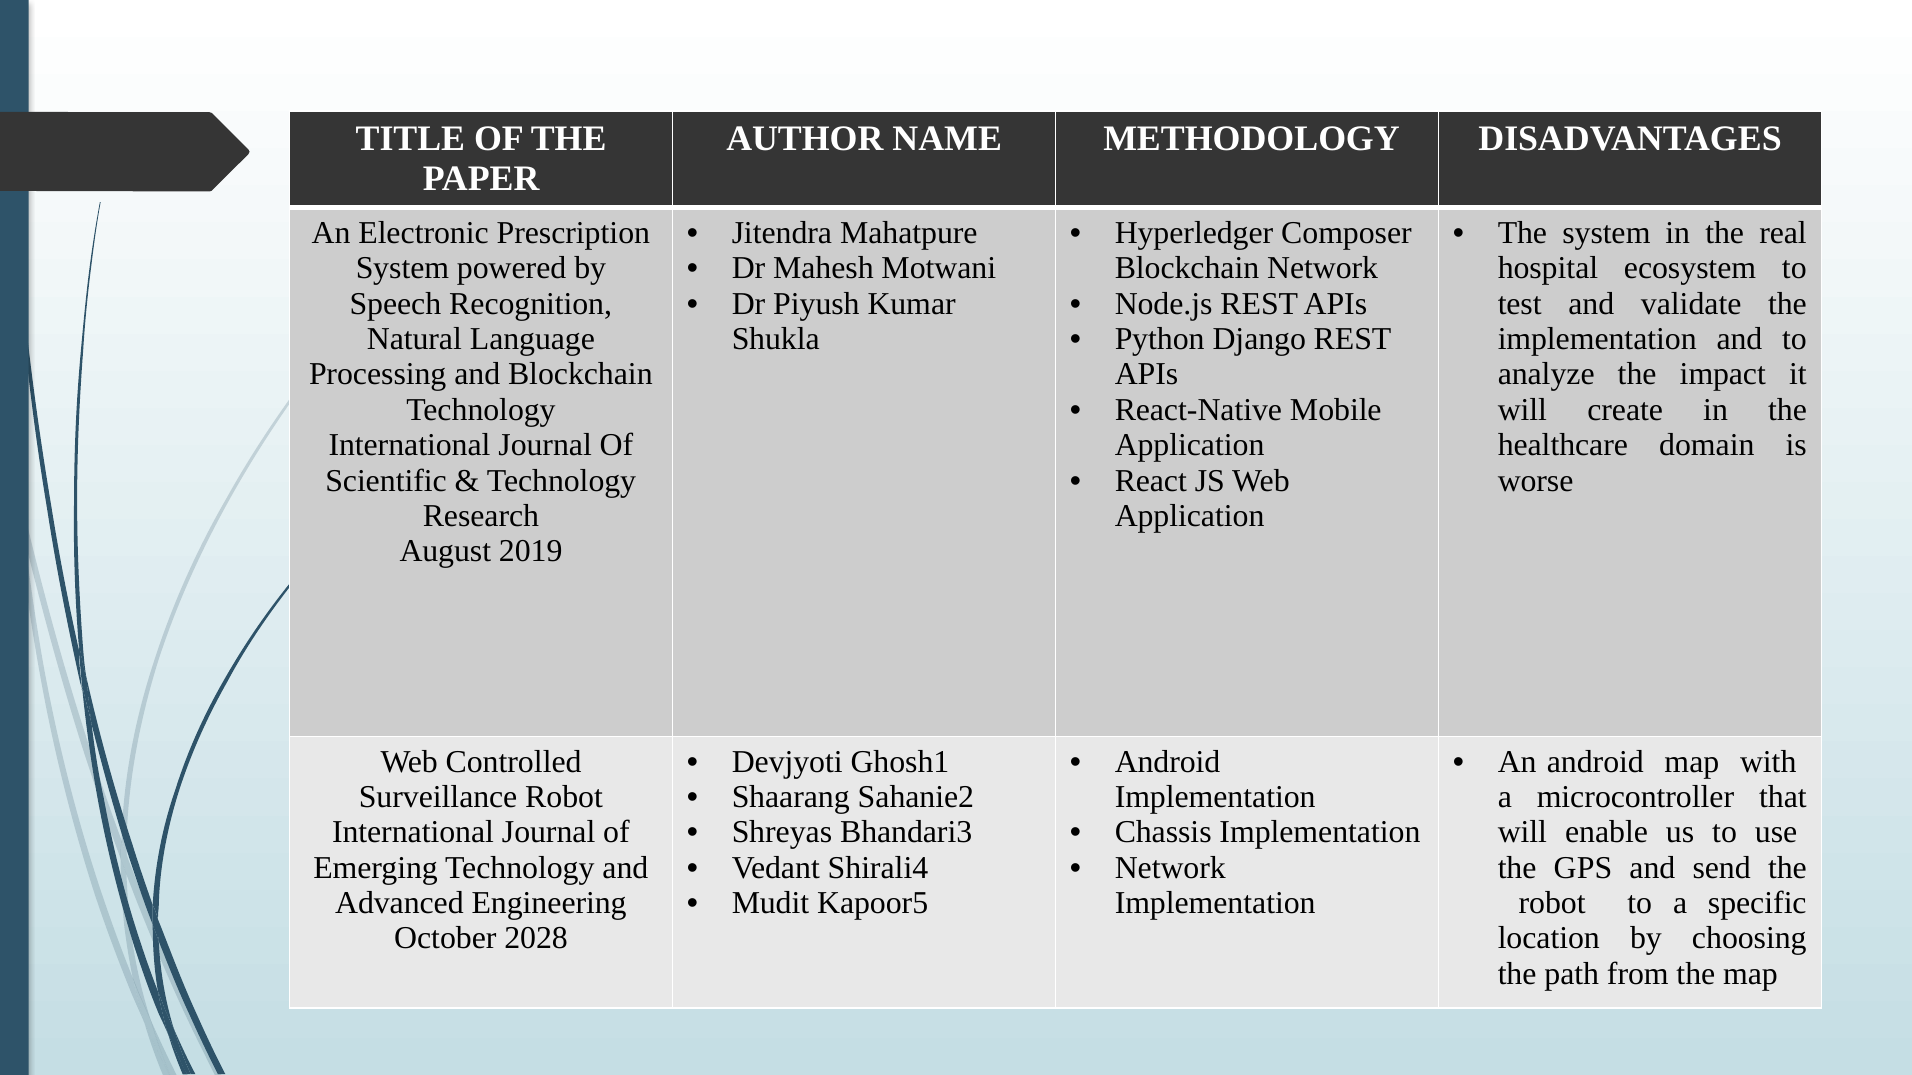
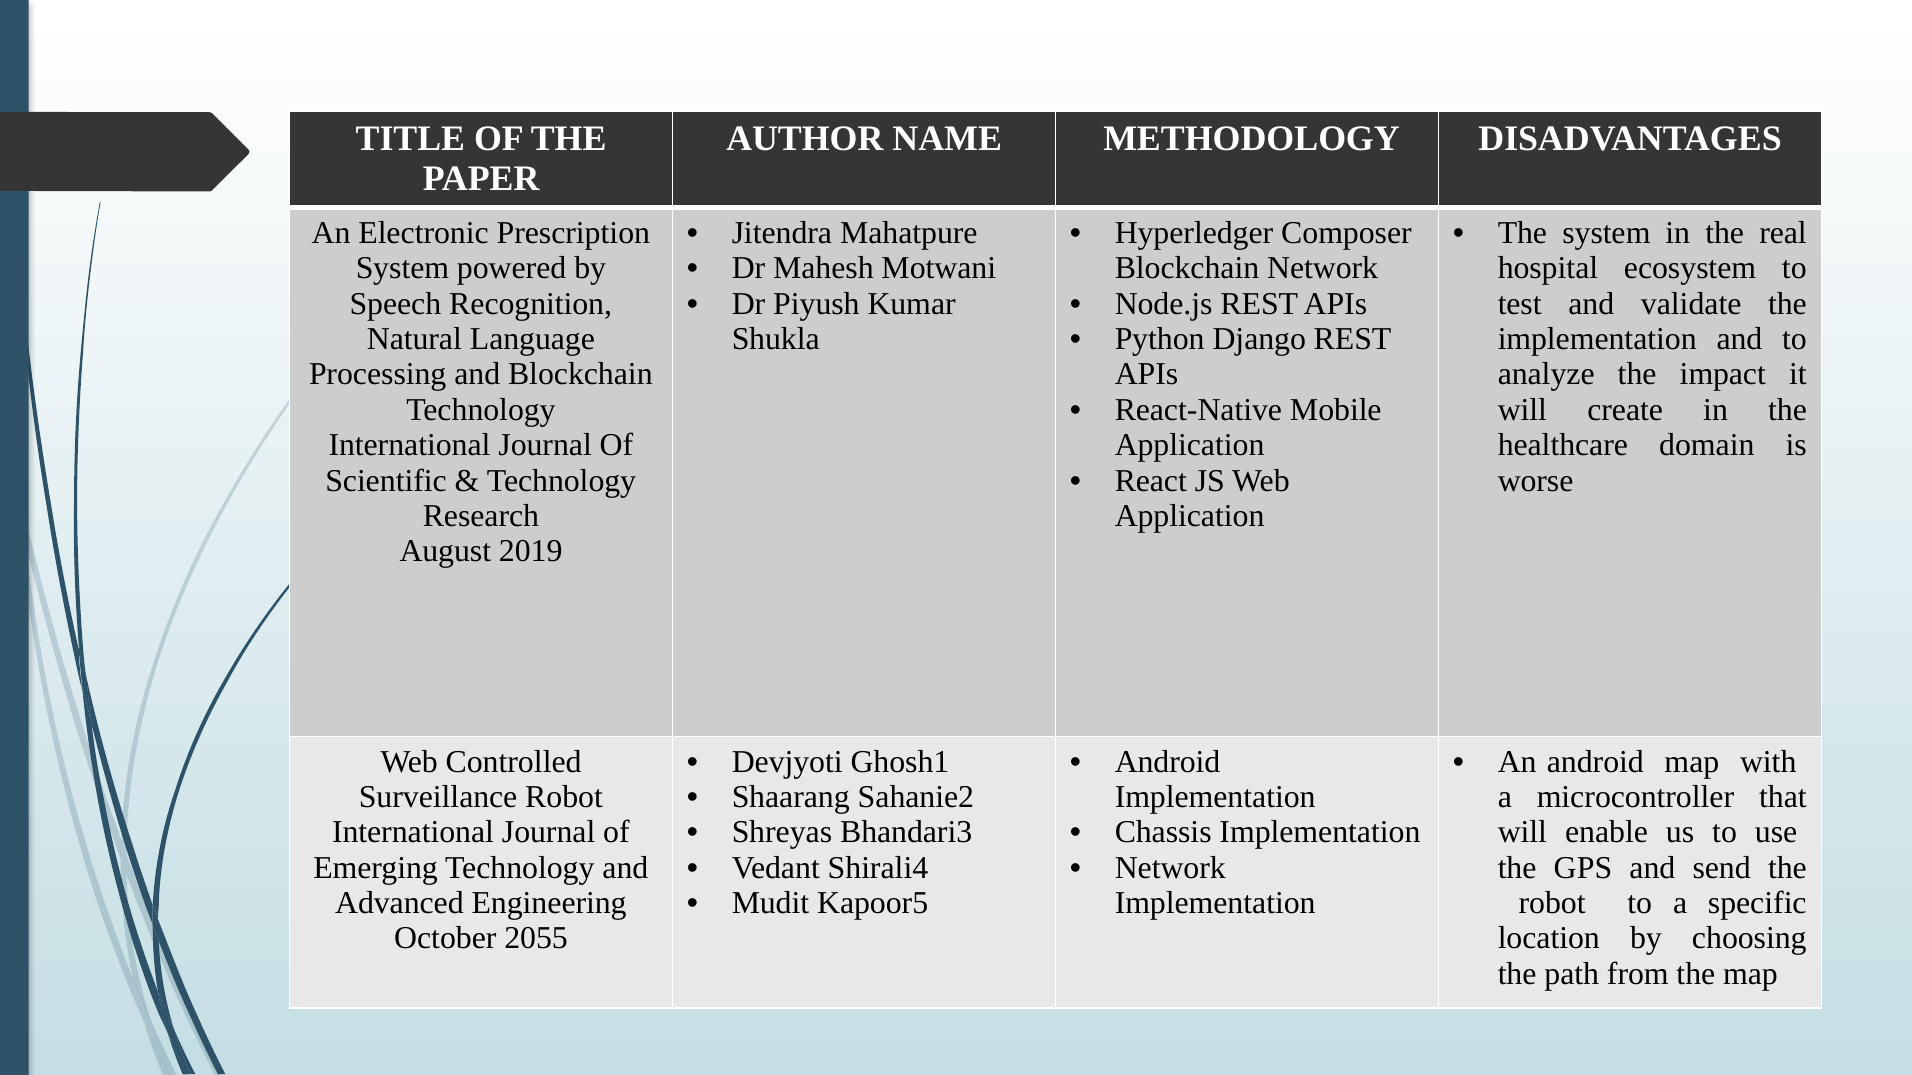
2028: 2028 -> 2055
